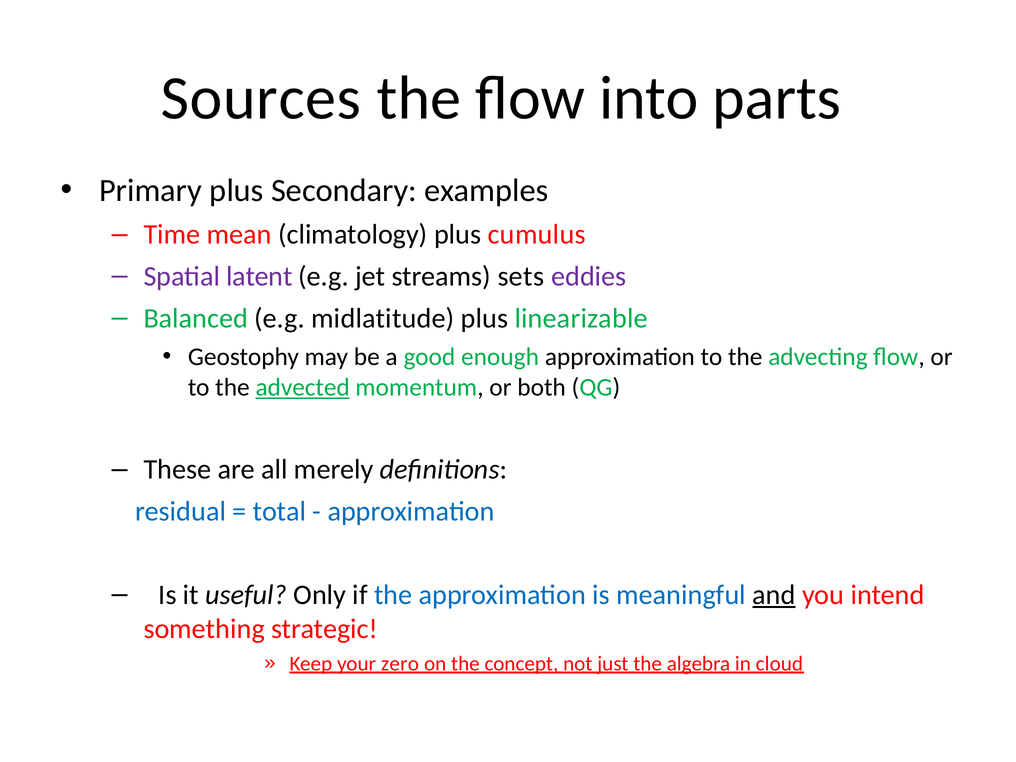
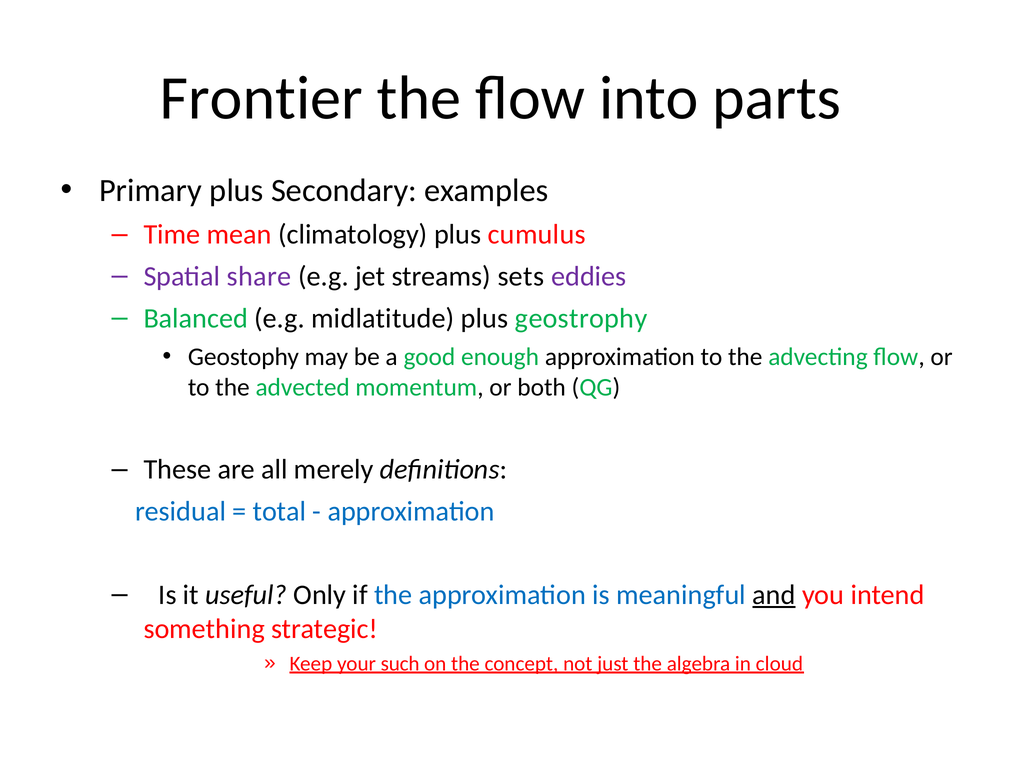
Sources: Sources -> Frontier
latent: latent -> share
linearizable: linearizable -> geostrophy
advected underline: present -> none
zero: zero -> such
